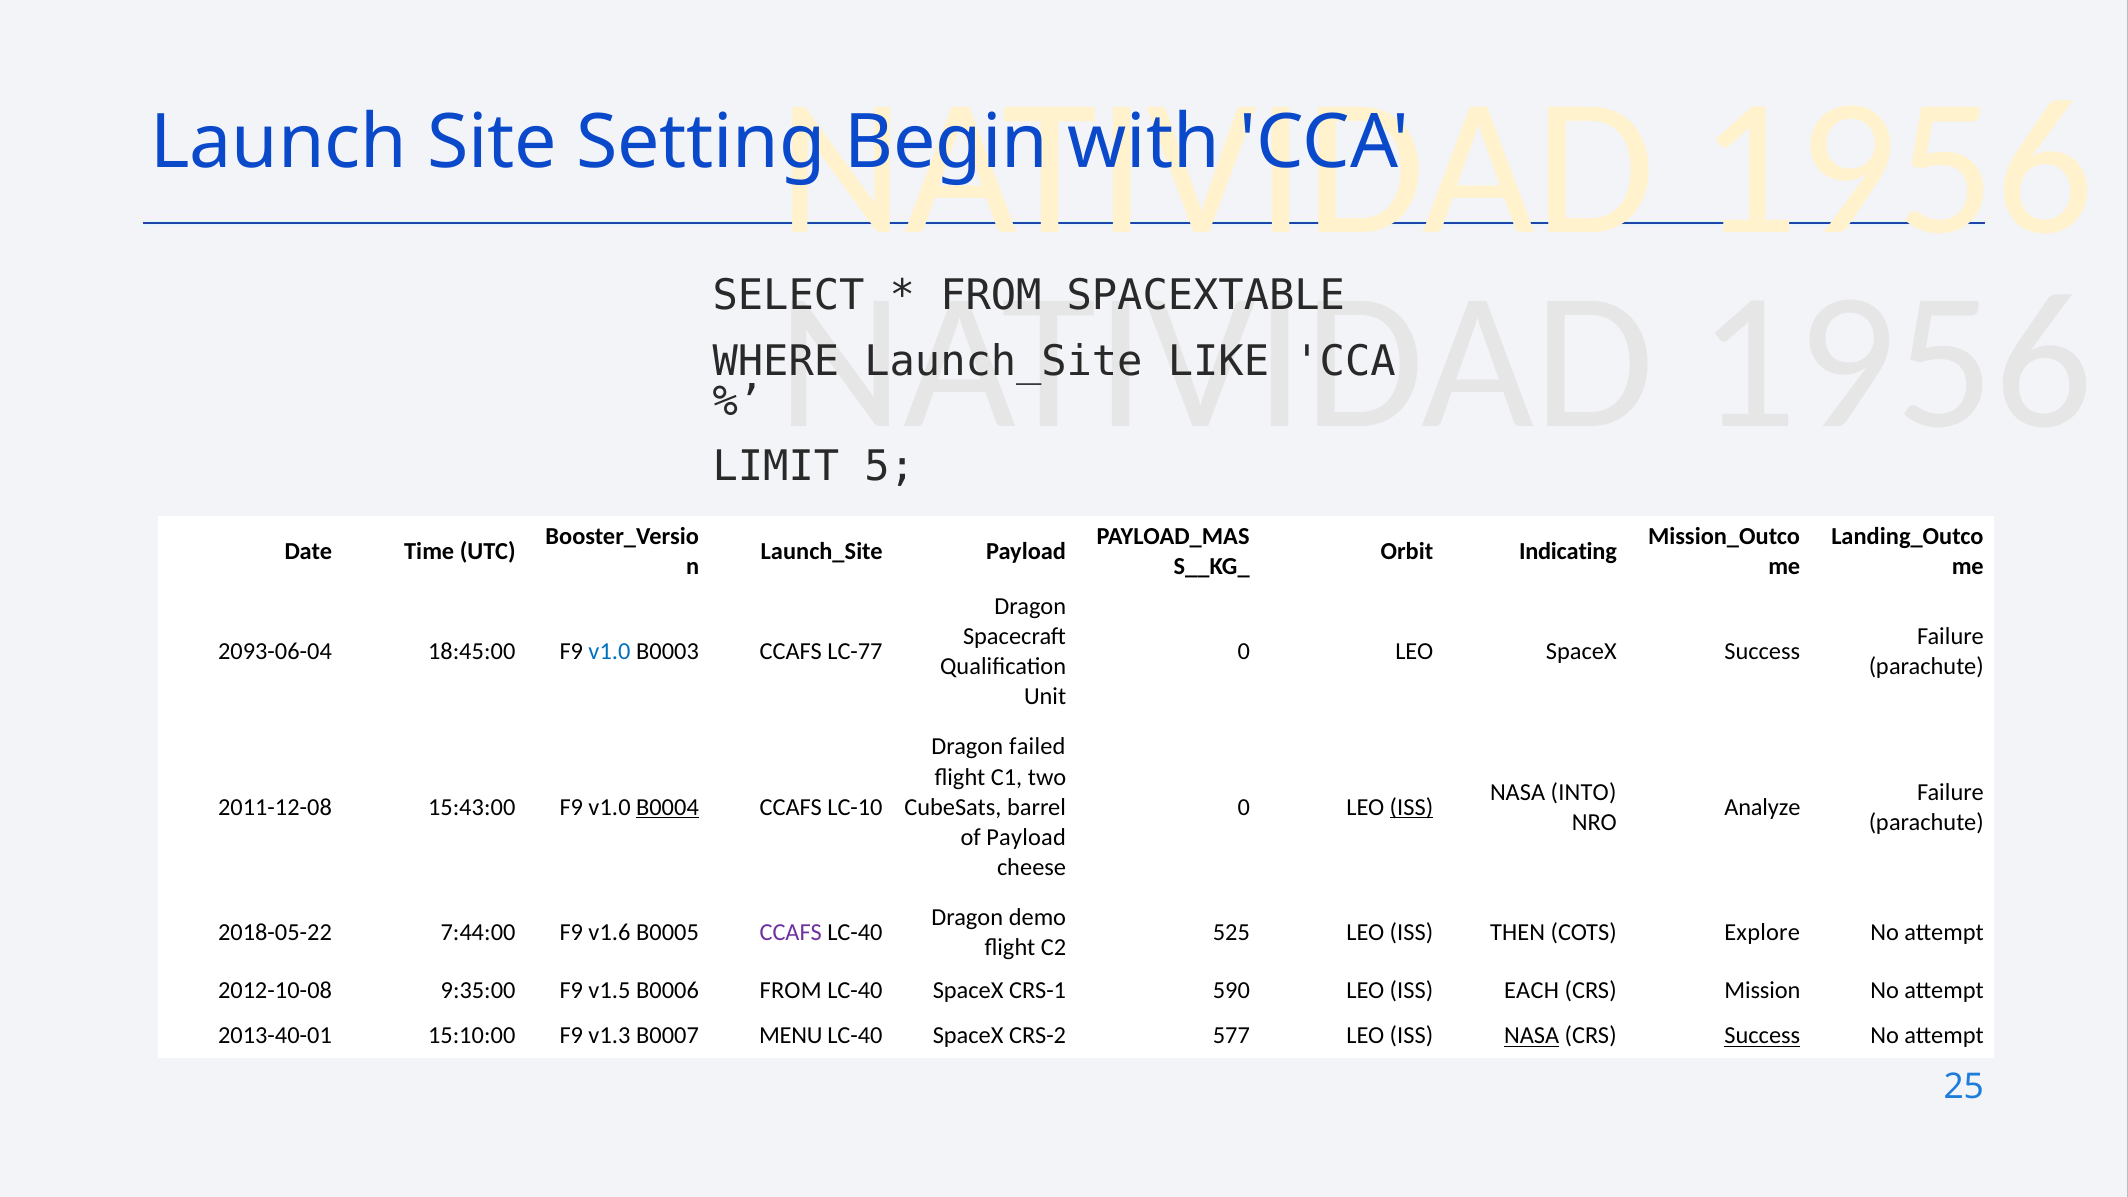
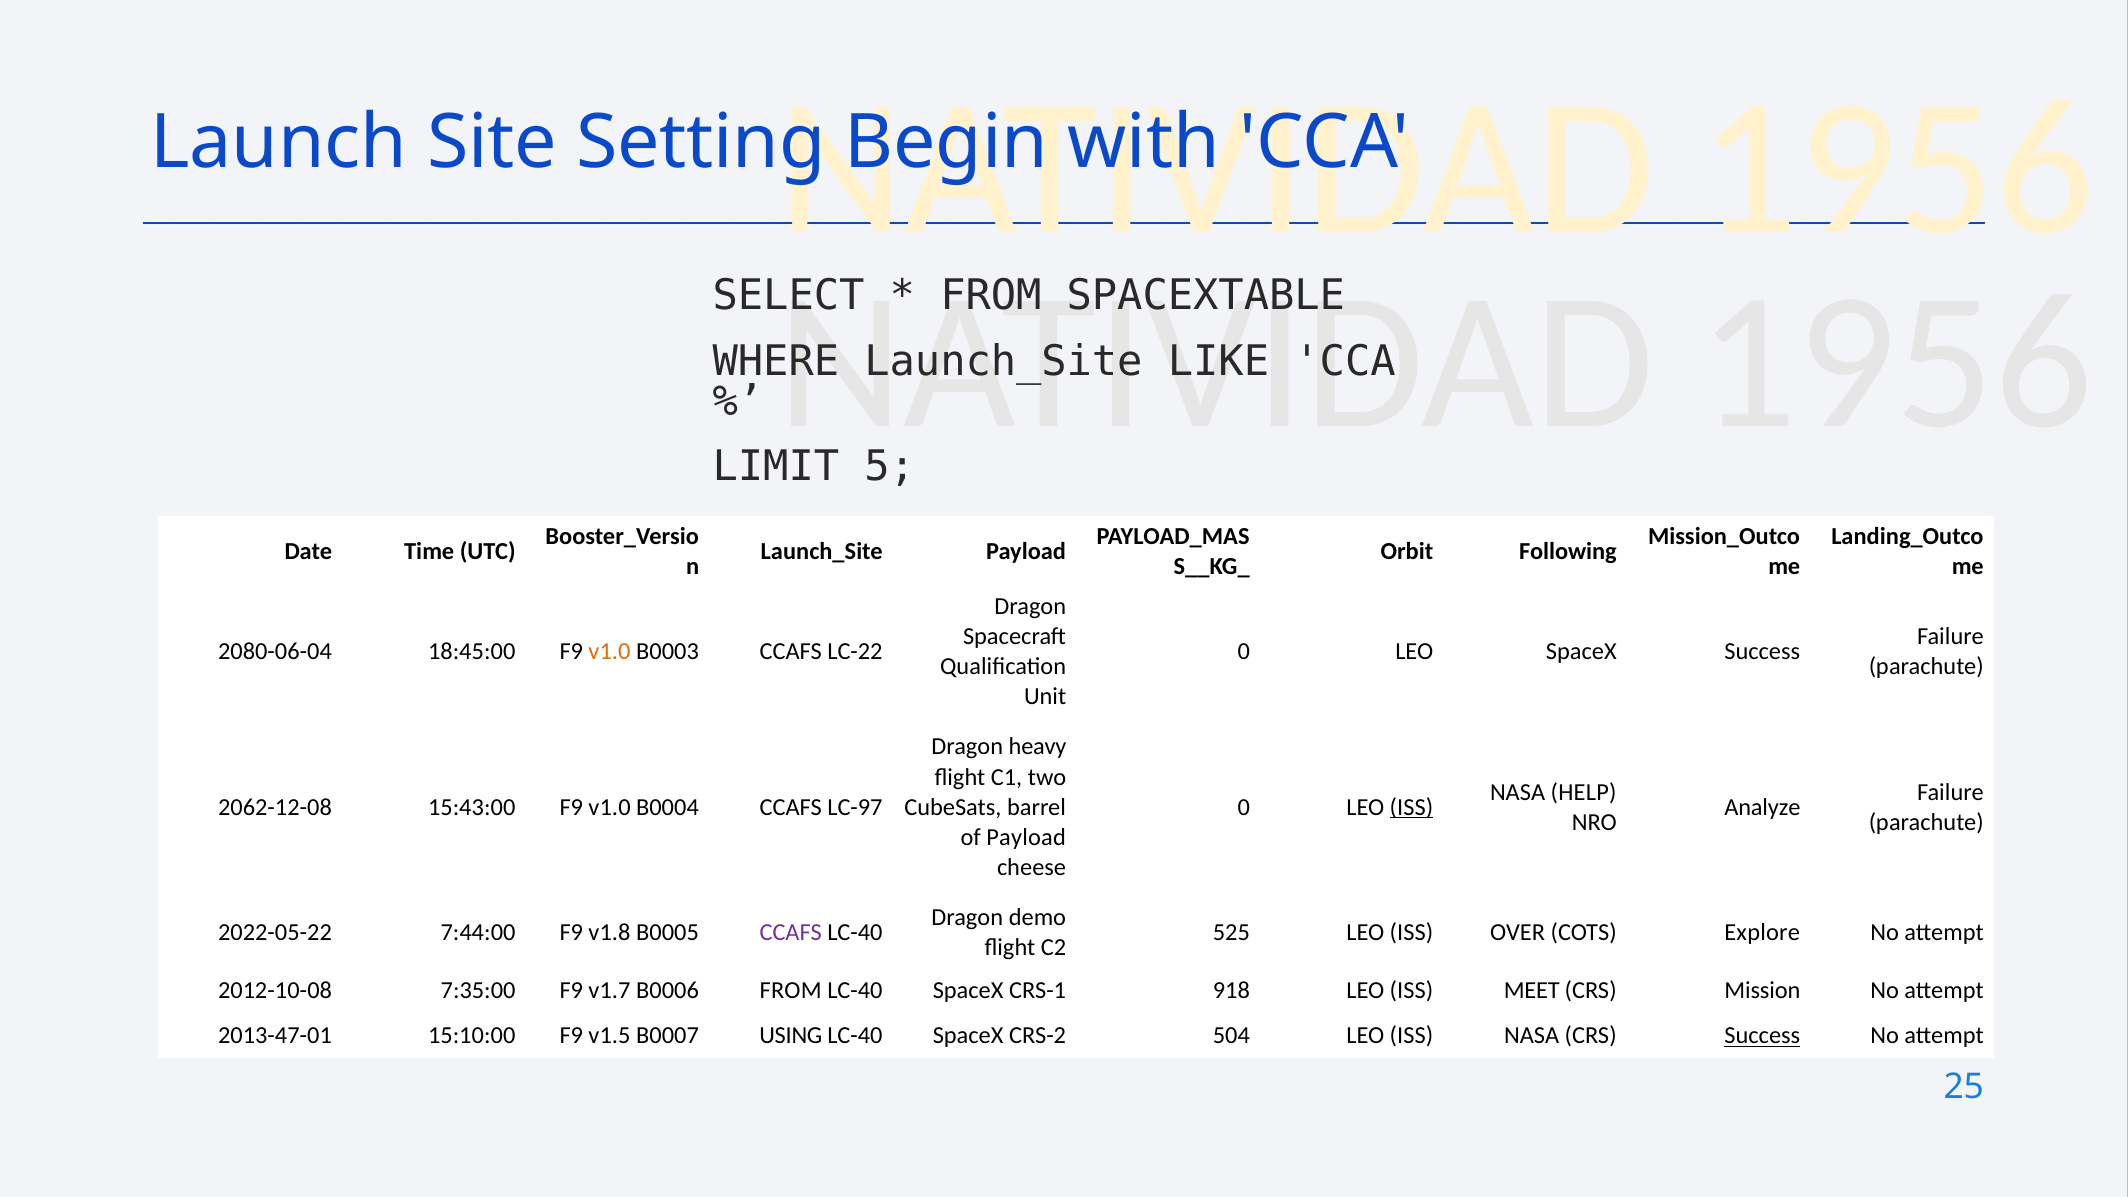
Indicating: Indicating -> Following
2093-06-04: 2093-06-04 -> 2080-06-04
v1.0 at (610, 651) colour: blue -> orange
LC-77: LC-77 -> LC-22
failed: failed -> heavy
INTO: INTO -> HELP
2011-12-08: 2011-12-08 -> 2062-12-08
B0004 underline: present -> none
LC-10: LC-10 -> LC-97
2018-05-22: 2018-05-22 -> 2022-05-22
v1.6: v1.6 -> v1.8
THEN: THEN -> OVER
9:35:00: 9:35:00 -> 7:35:00
v1.5: v1.5 -> v1.7
590: 590 -> 918
EACH: EACH -> MEET
2013-40-01: 2013-40-01 -> 2013-47-01
v1.3: v1.3 -> v1.5
MENU: MENU -> USING
577: 577 -> 504
NASA at (1532, 1036) underline: present -> none
